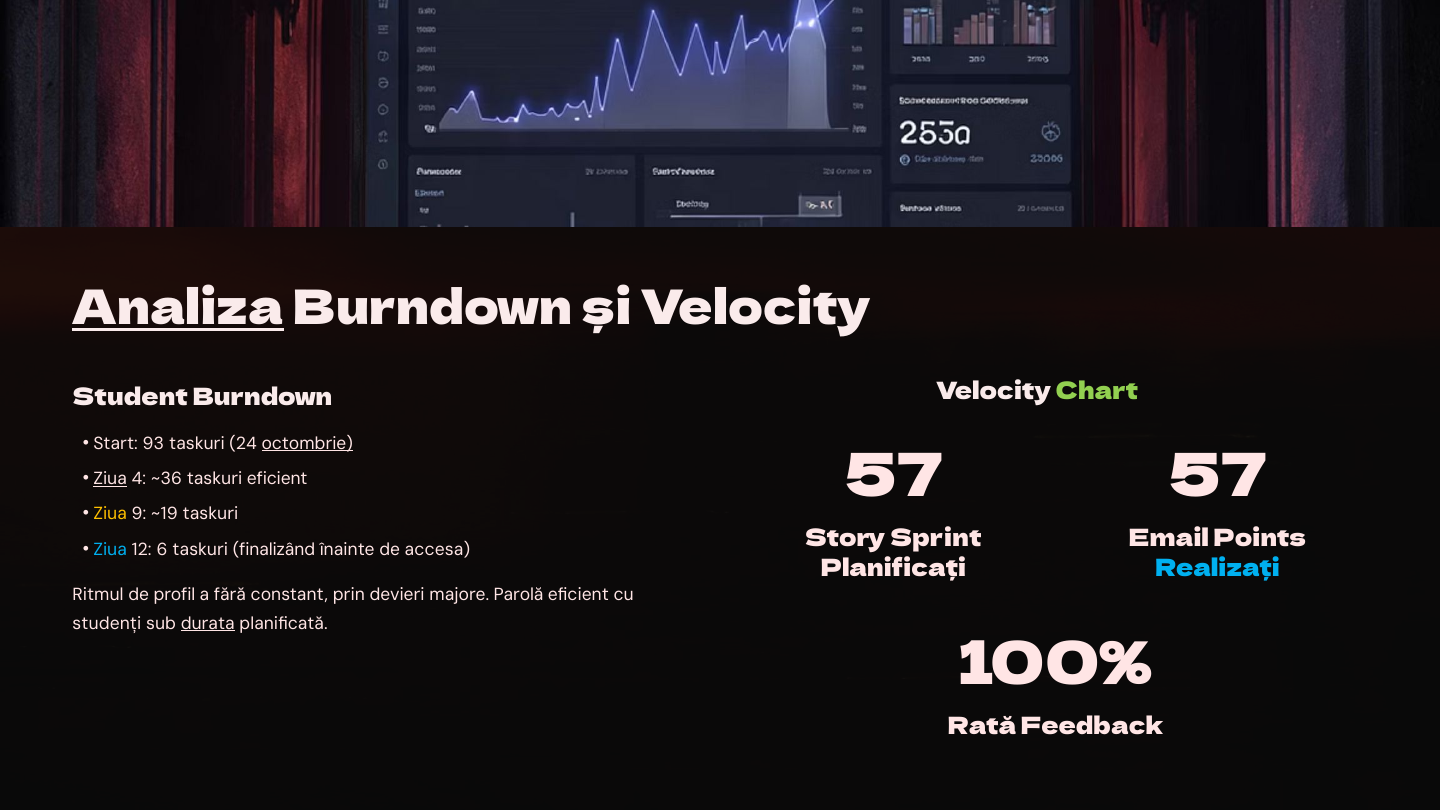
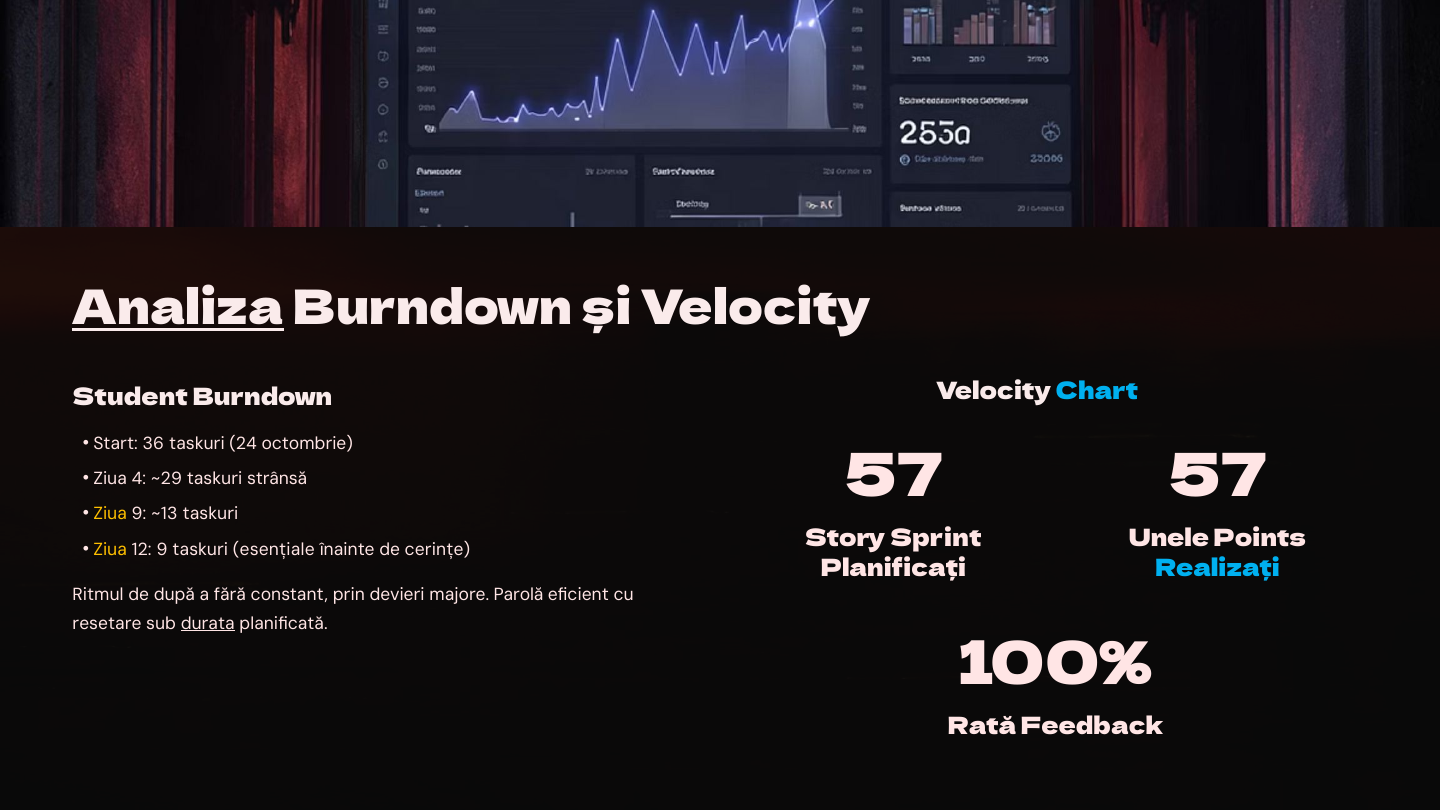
Chart colour: light green -> light blue
93: 93 -> 36
octombrie underline: present -> none
Ziua at (110, 479) underline: present -> none
~36: ~36 -> ~29
taskuri eficient: eficient -> strânsă
~19: ~19 -> ~13
Email: Email -> Unele
Ziua at (110, 549) colour: light blue -> yellow
12 6: 6 -> 9
finalizând: finalizând -> esențiale
accesa: accesa -> cerințe
profil: profil -> după
studenți: studenți -> resetare
